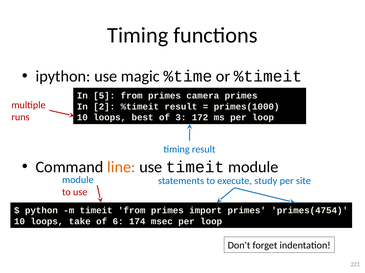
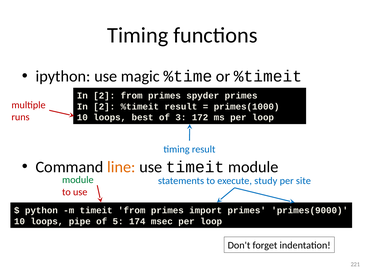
5 at (104, 96): 5 -> 2
camera: camera -> spyder
module at (78, 180) colour: blue -> green
primes(4754: primes(4754 -> primes(9000
take: take -> pipe
6: 6 -> 5
